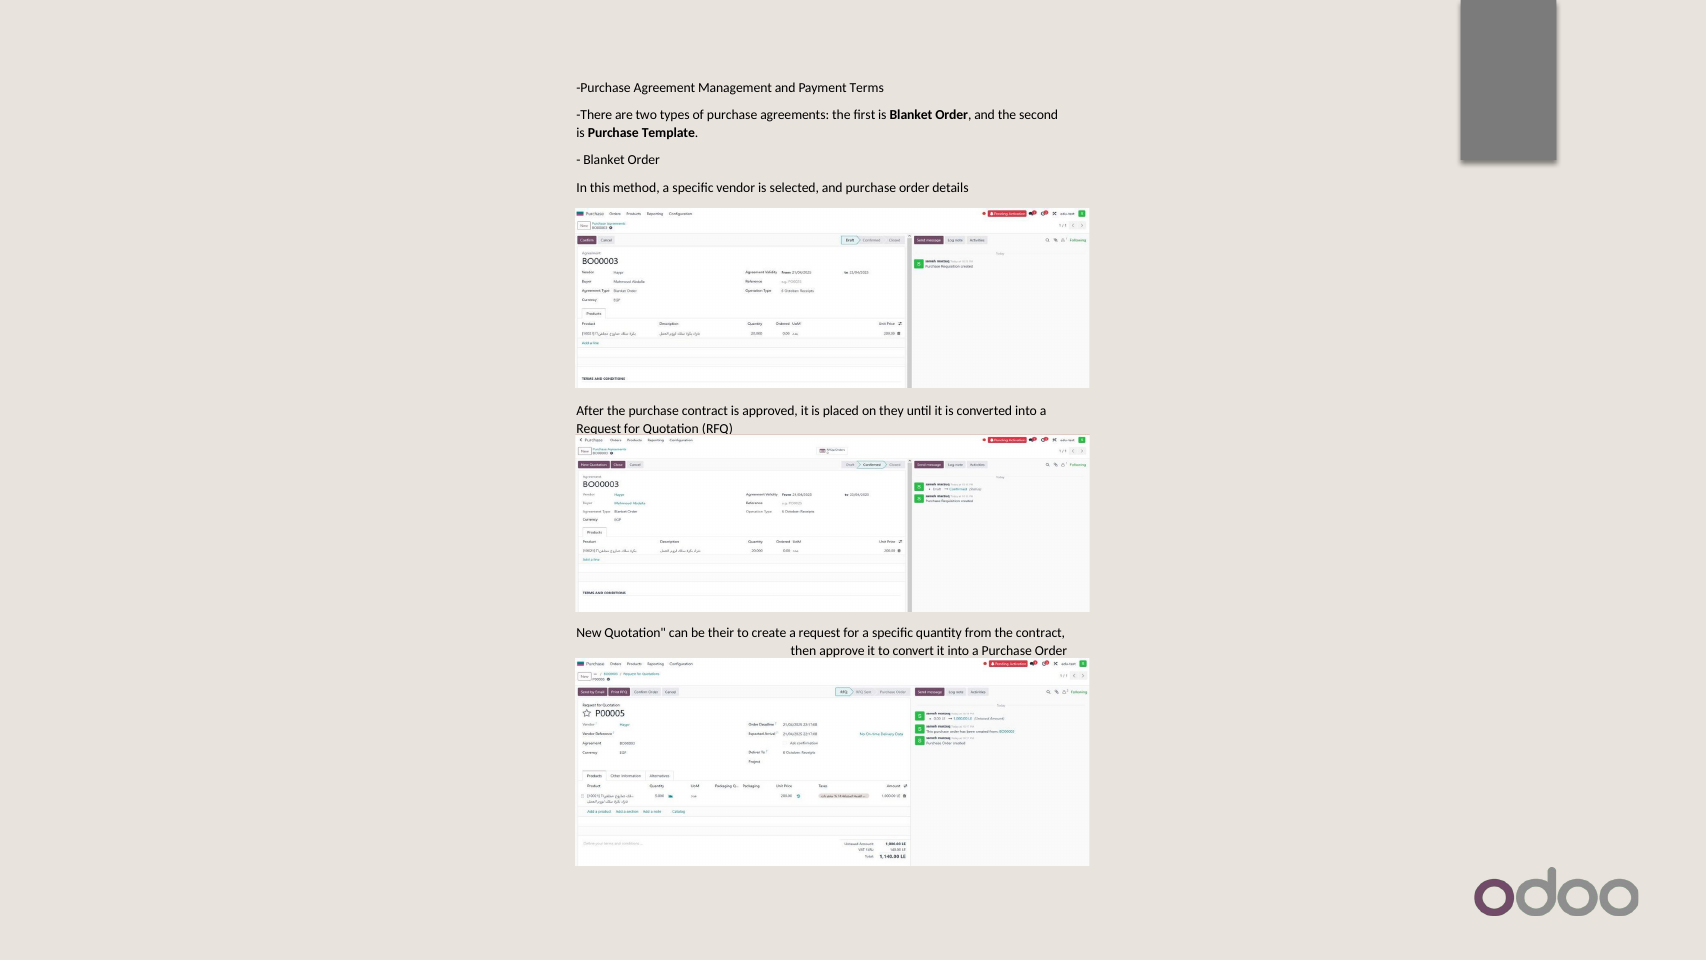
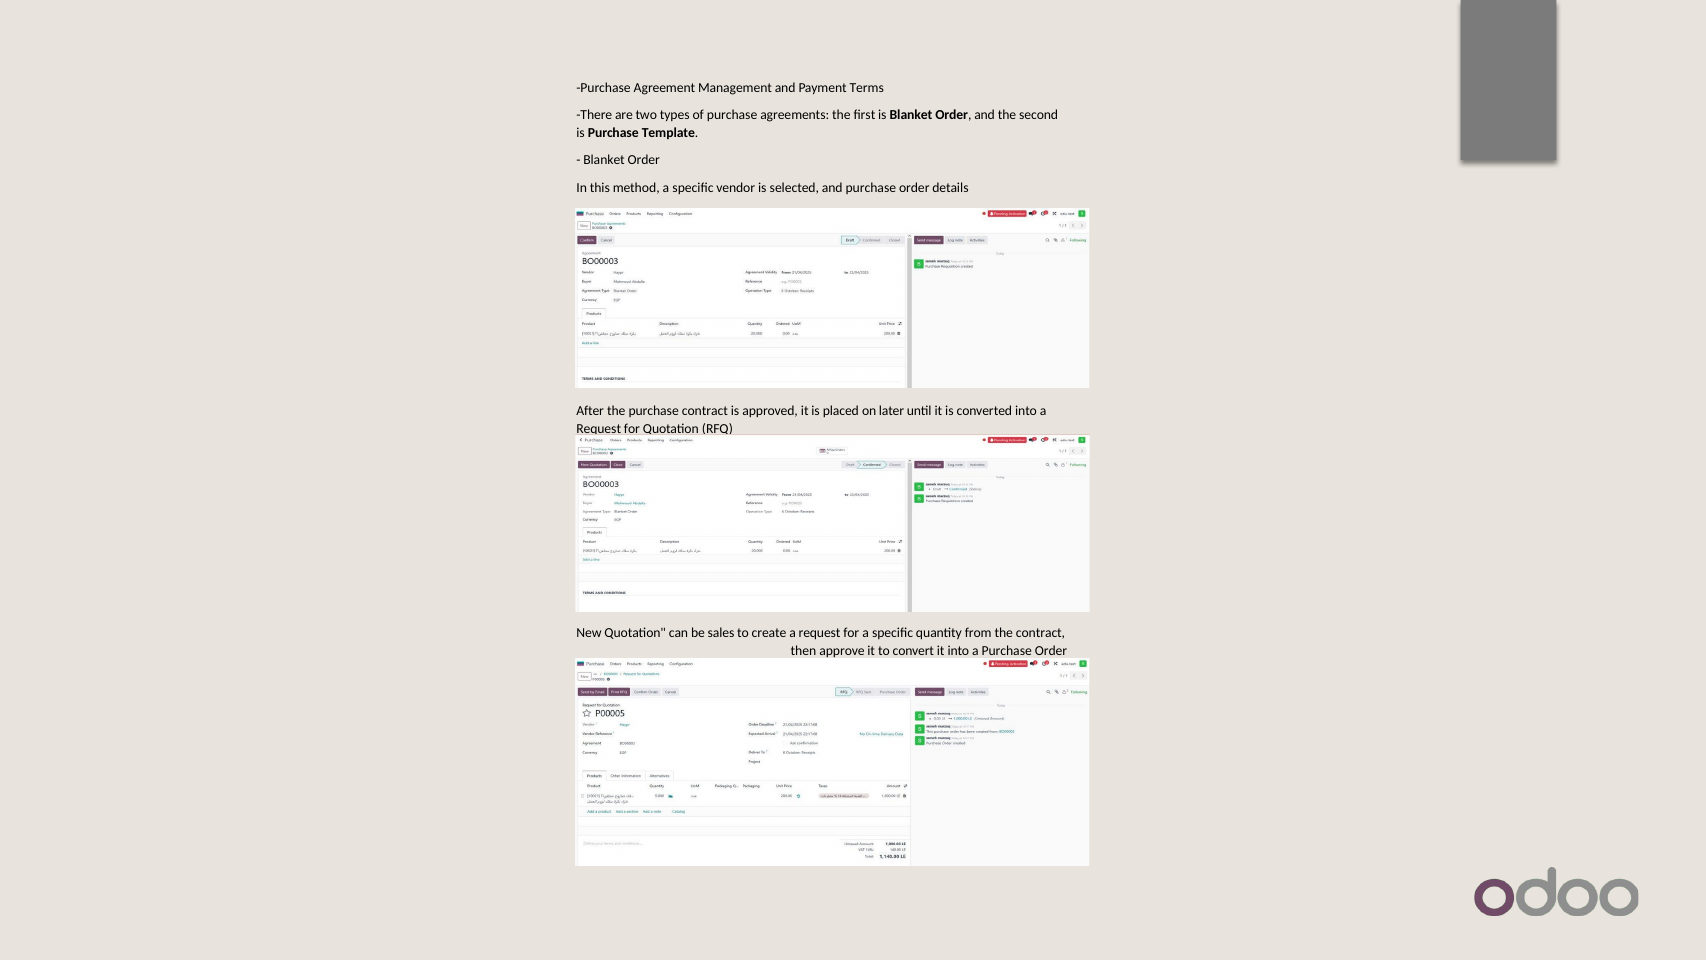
they: they -> later
their: their -> sales
